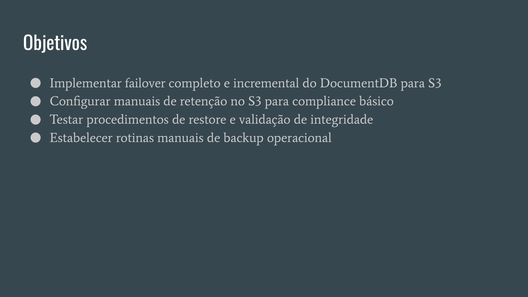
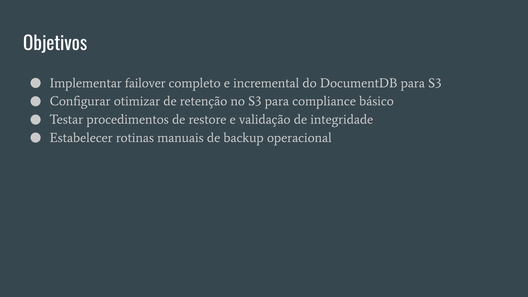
Configurar manuais: manuais -> otimizar
